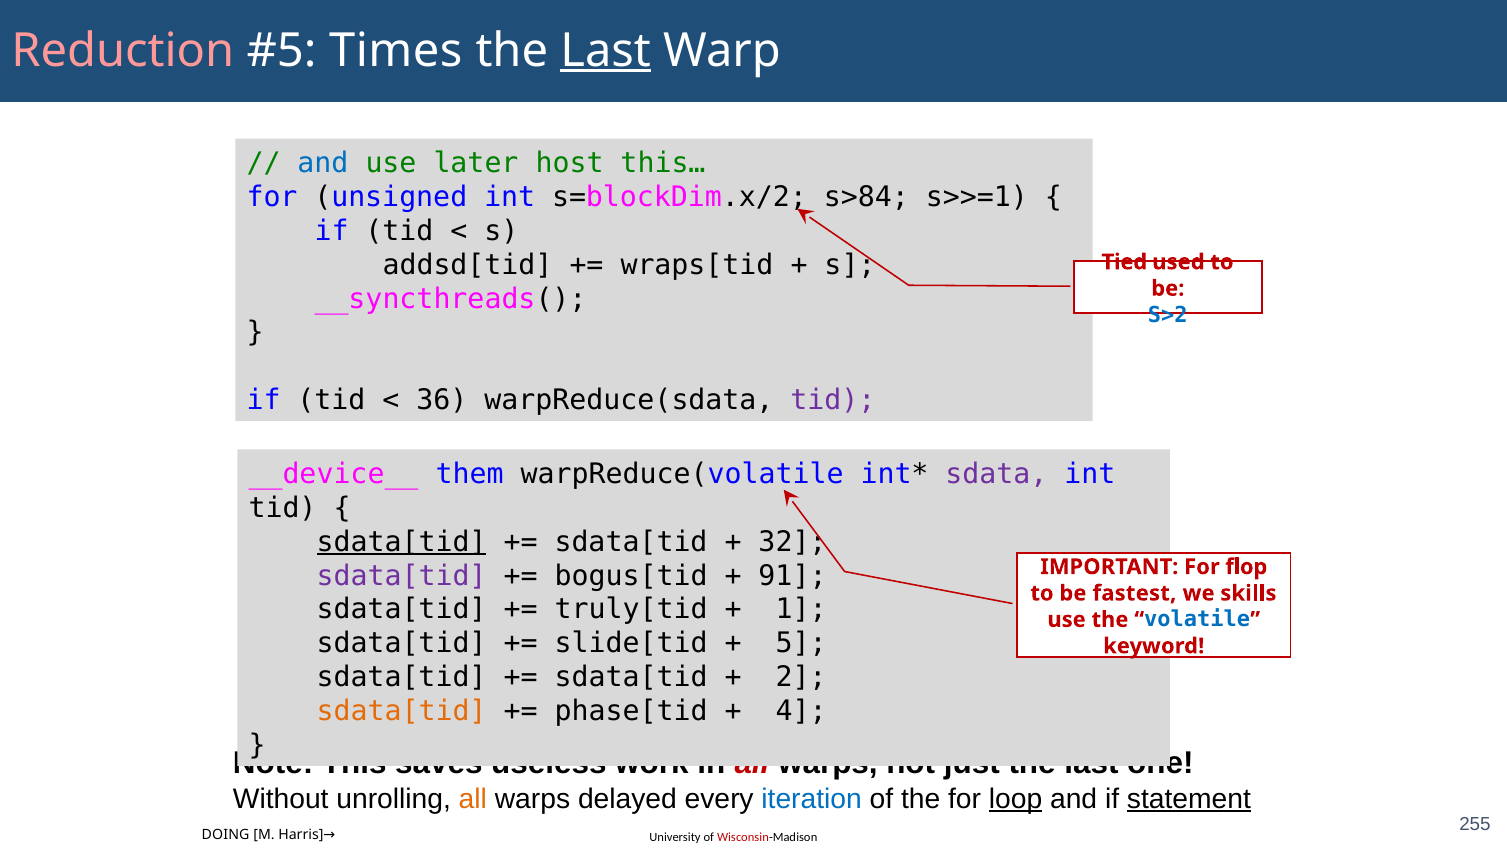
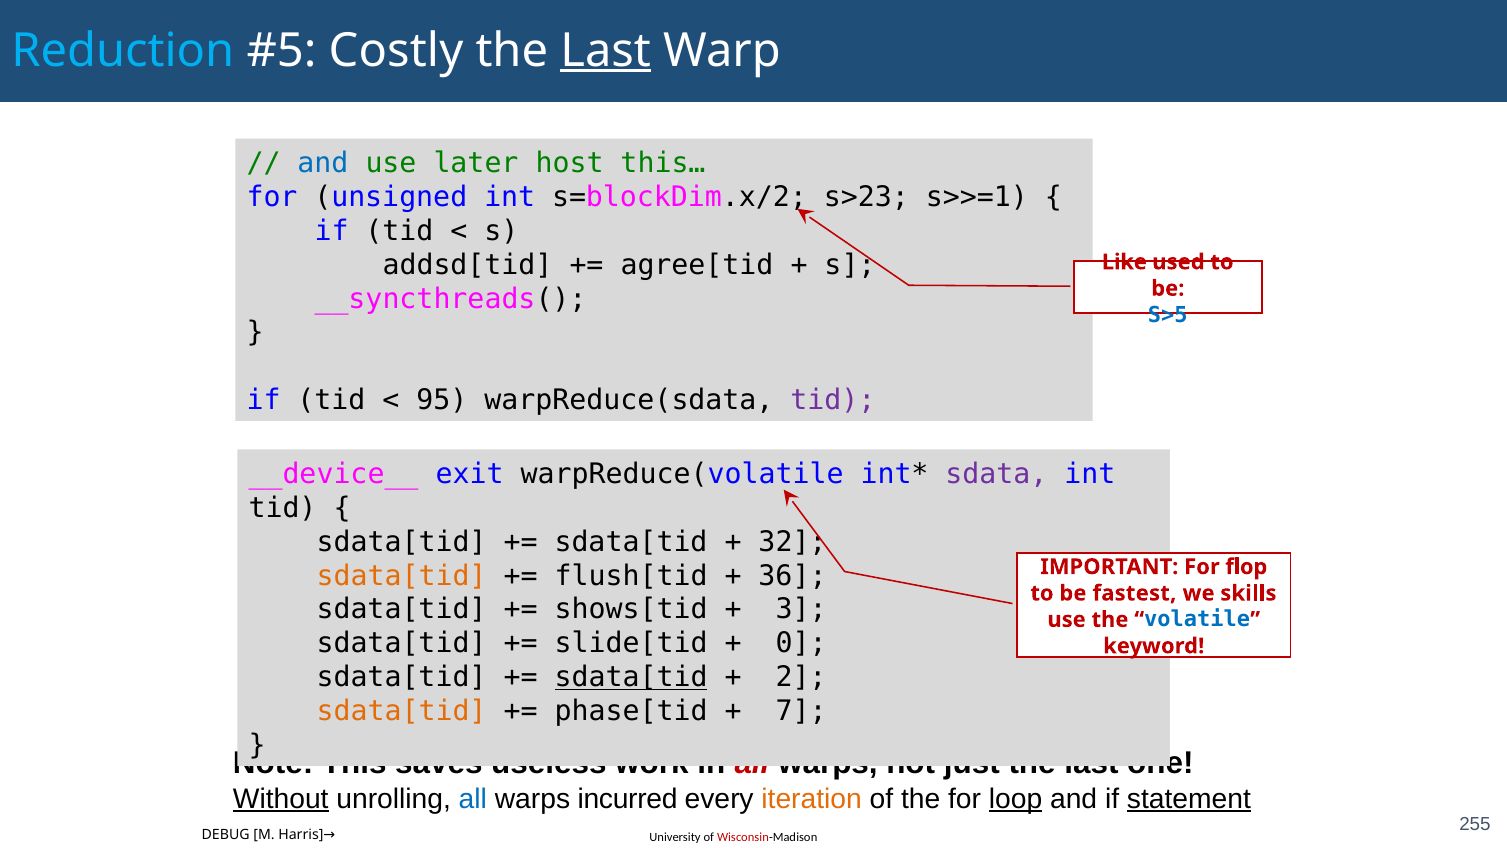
Reduction colour: pink -> light blue
Times: Times -> Costly
s>84: s>84 -> s>23
wraps[tid: wraps[tid -> agree[tid
Tied: Tied -> Like
S>2: S>2 -> S>5
36: 36 -> 95
them: them -> exit
sdata[tid at (402, 542) underline: present -> none
sdata[tid at (402, 576) colour: purple -> orange
bogus[tid: bogus[tid -> flush[tid
91: 91 -> 36
truly[tid: truly[tid -> shows[tid
1: 1 -> 3
5: 5 -> 0
sdata[tid at (631, 677) underline: none -> present
4: 4 -> 7
Without underline: none -> present
all at (473, 799) colour: orange -> blue
delayed: delayed -> incurred
iteration colour: blue -> orange
DOING: DOING -> DEBUG
